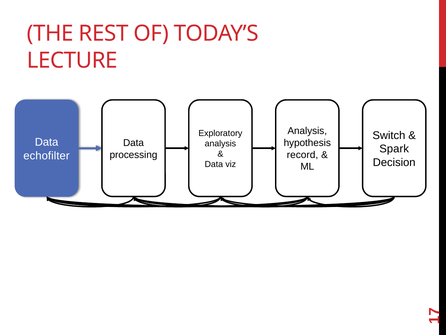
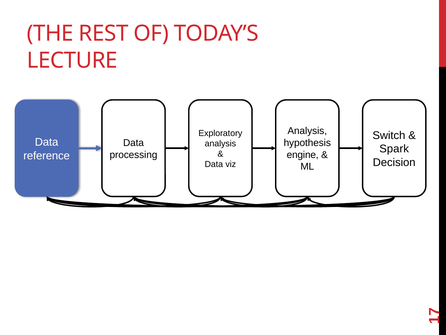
record: record -> engine
echofilter: echofilter -> reference
